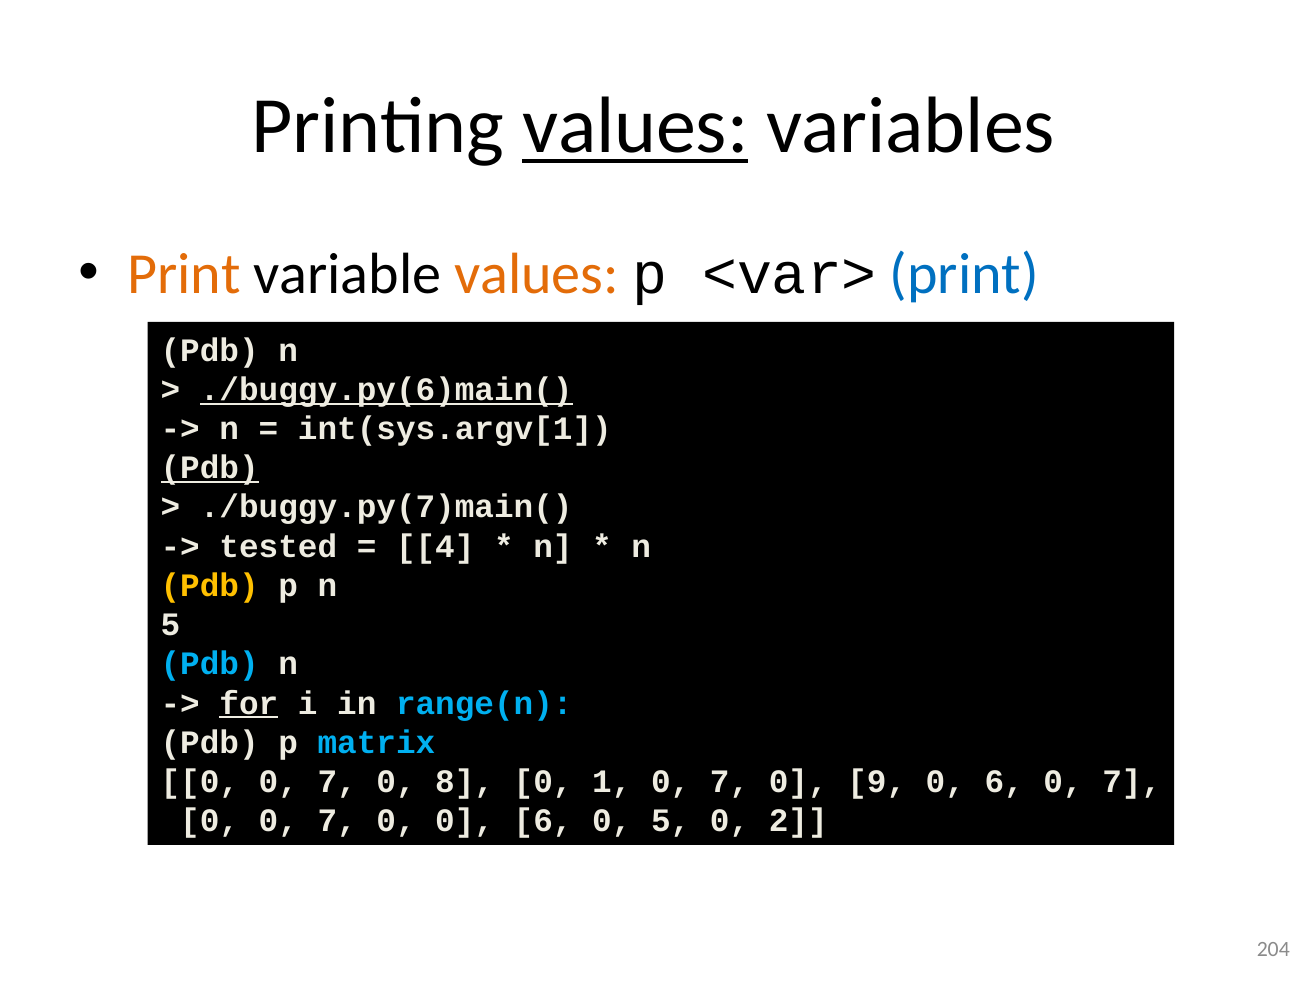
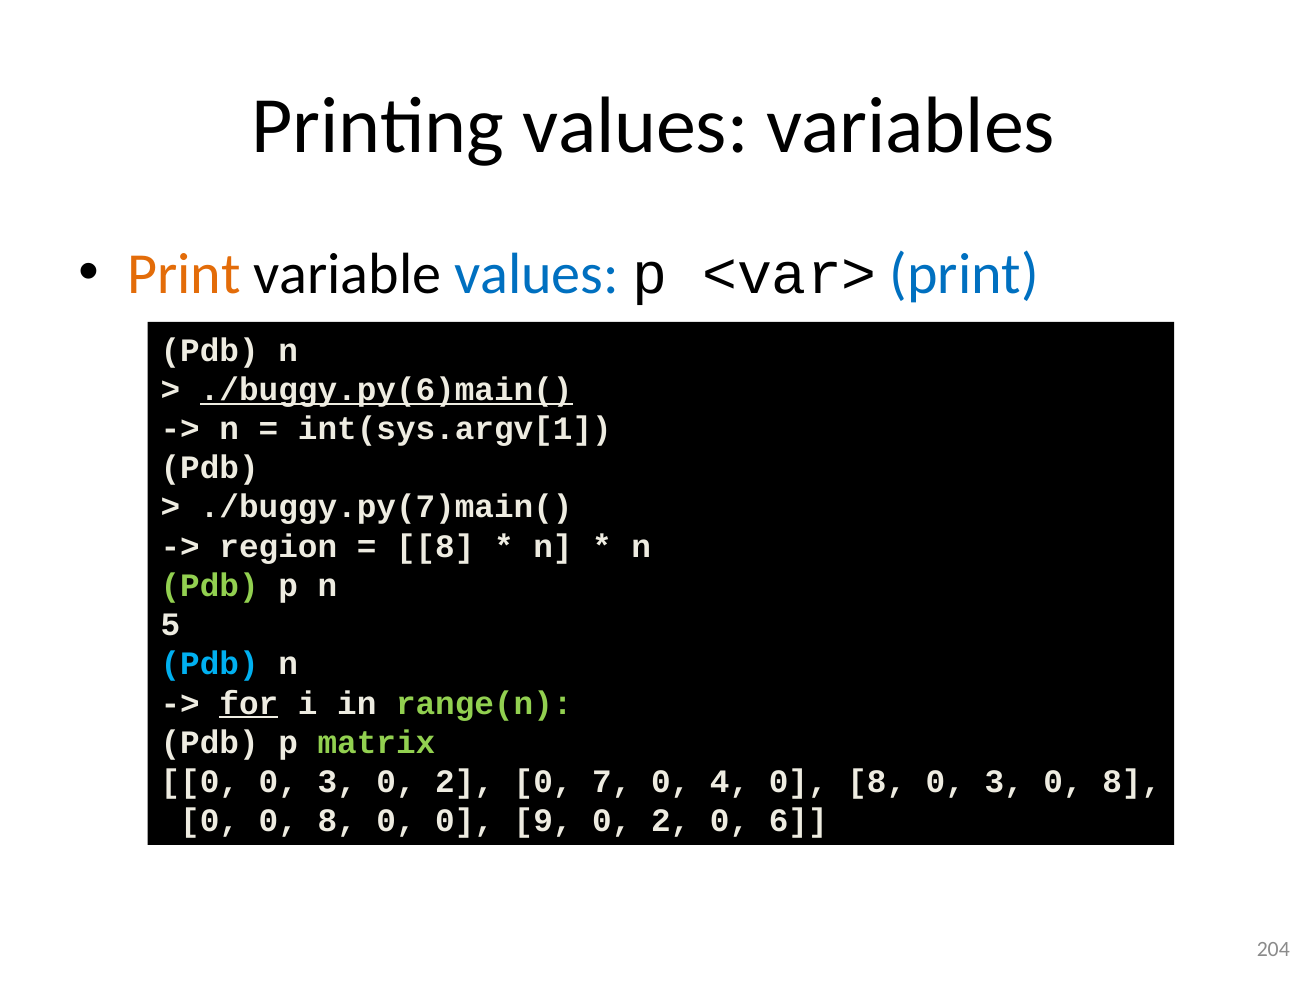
values at (635, 127) underline: present -> none
values at (537, 274) colour: orange -> blue
Pdb at (210, 468) underline: present -> none
tested: tested -> region
4 at (435, 546): 4 -> 8
Pdb at (210, 586) colour: yellow -> light green
range(n colour: light blue -> light green
matrix colour: light blue -> light green
7 at (337, 782): 7 -> 3
8 at (465, 782): 8 -> 2
1: 1 -> 7
7 at (730, 782): 7 -> 4
9 at (877, 782): 9 -> 8
6 at (1004, 782): 6 -> 3
7 at (1132, 782): 7 -> 8
7 at (337, 821): 7 -> 8
0 0 6: 6 -> 9
5 at (671, 821): 5 -> 2
2: 2 -> 6
